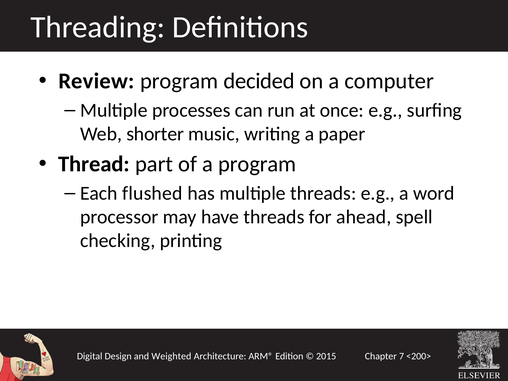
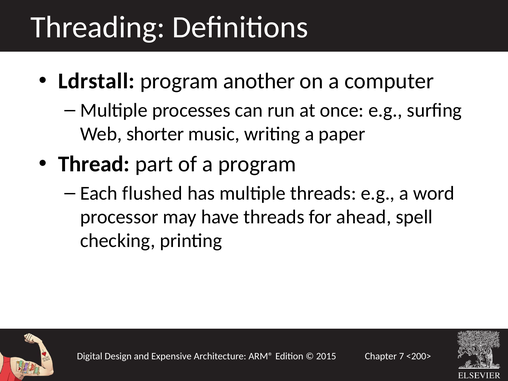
Review: Review -> Ldrstall
decided: decided -> another
Weighted: Weighted -> Expensive
